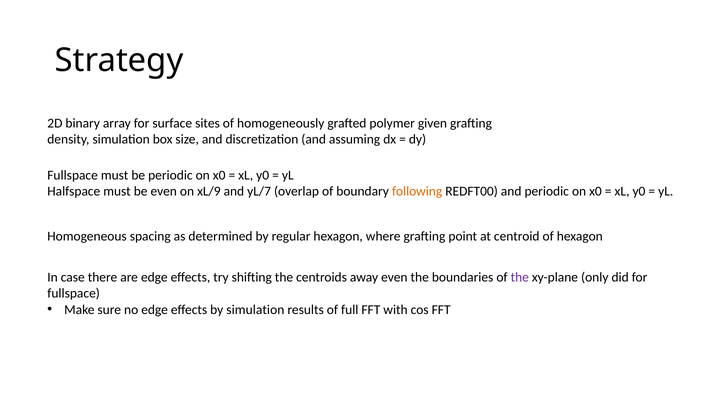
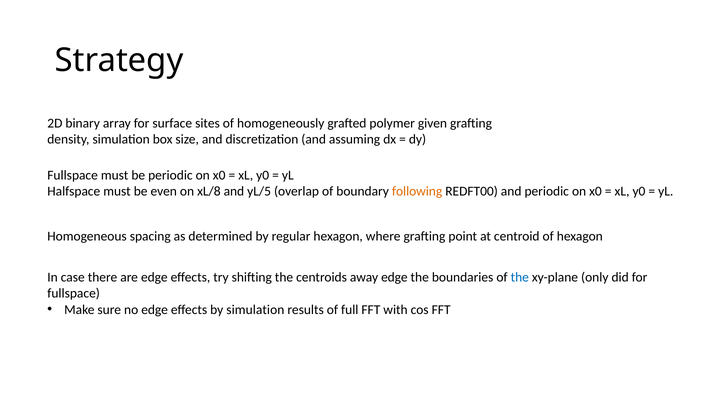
xL/9: xL/9 -> xL/8
yL/7: yL/7 -> yL/5
away even: even -> edge
the at (520, 277) colour: purple -> blue
